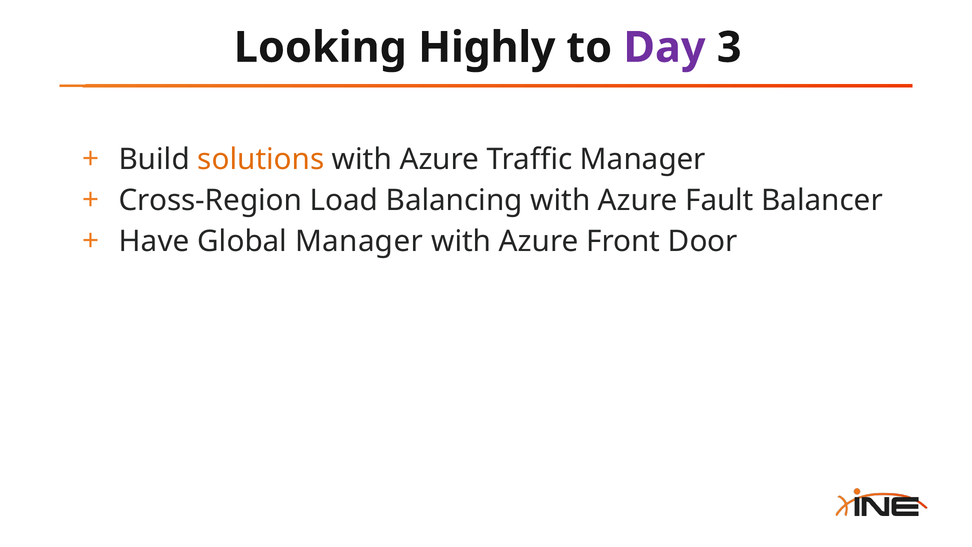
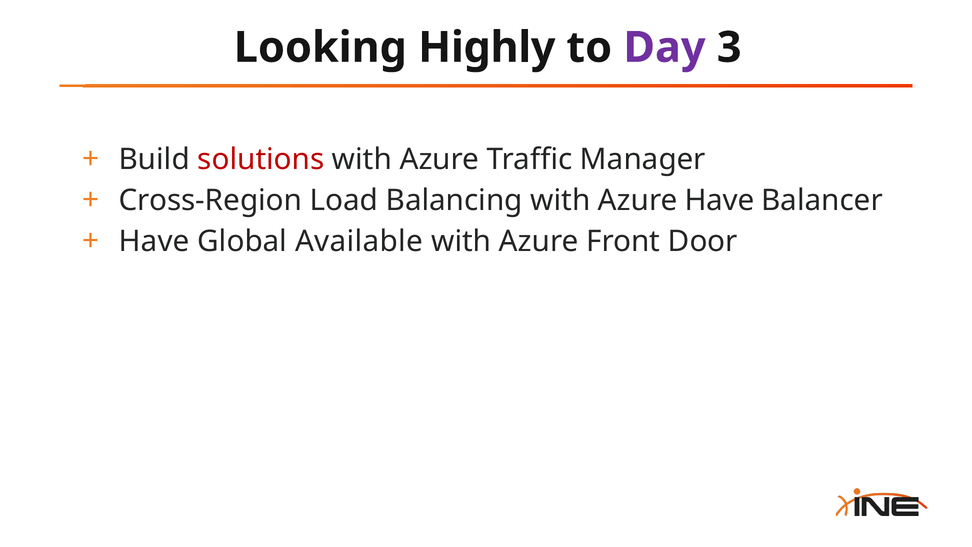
solutions colour: orange -> red
Azure Fault: Fault -> Have
Global Manager: Manager -> Available
